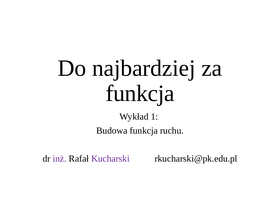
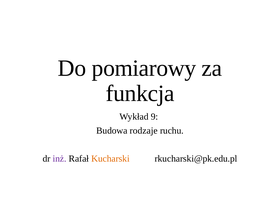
najbardziej: najbardziej -> pomiarowy
1: 1 -> 9
Budowa funkcja: funkcja -> rodzaje
Kucharski colour: purple -> orange
